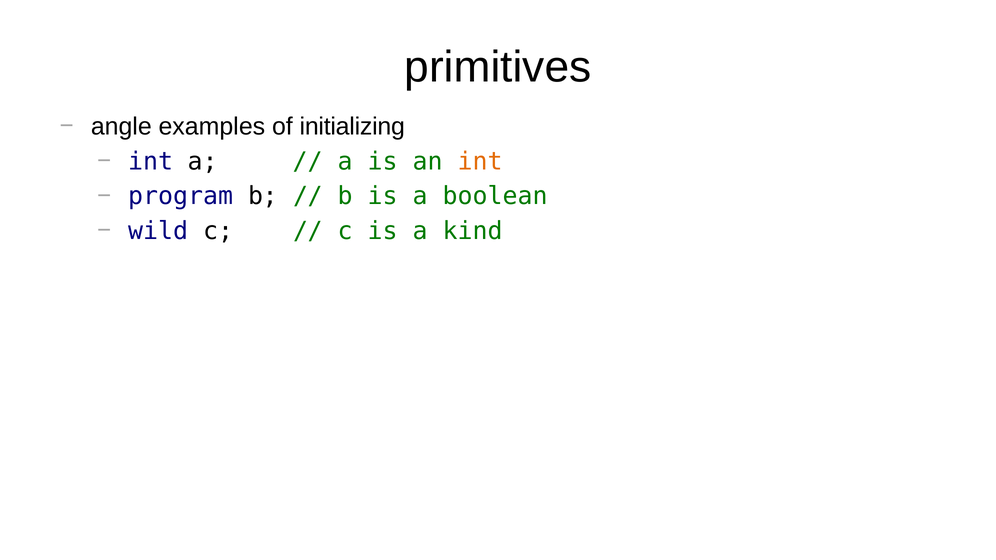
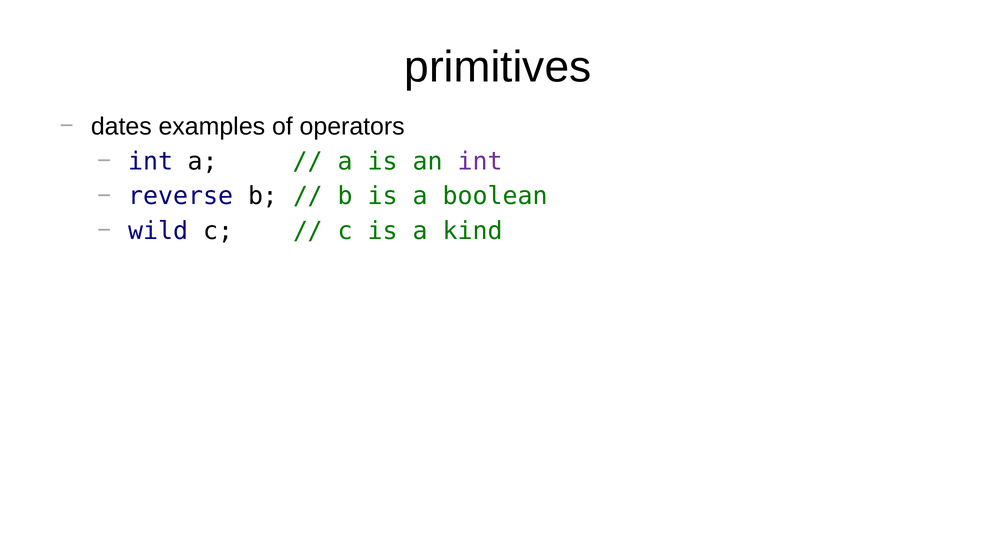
angle: angle -> dates
initializing: initializing -> operators
int at (480, 161) colour: orange -> purple
program: program -> reverse
